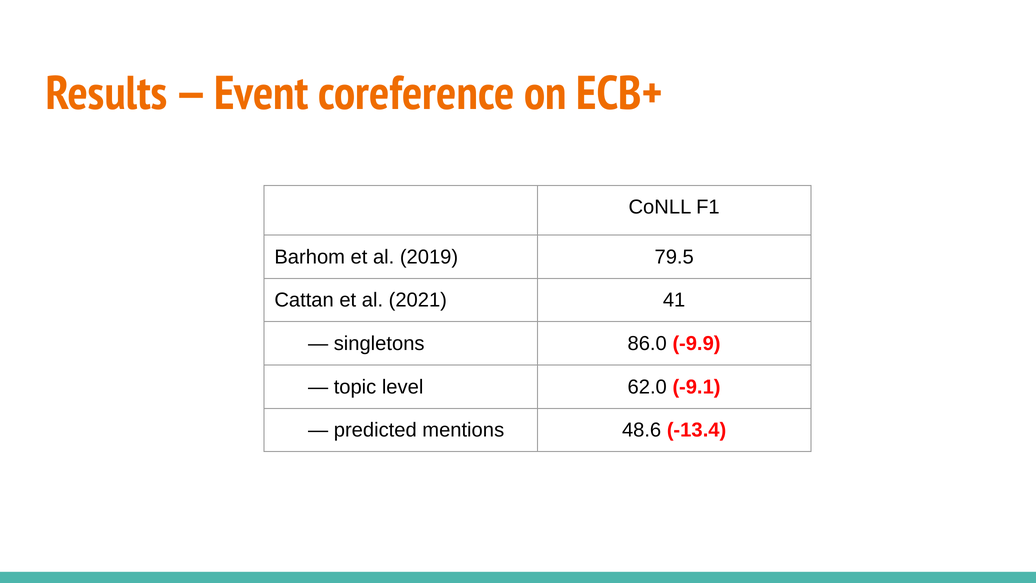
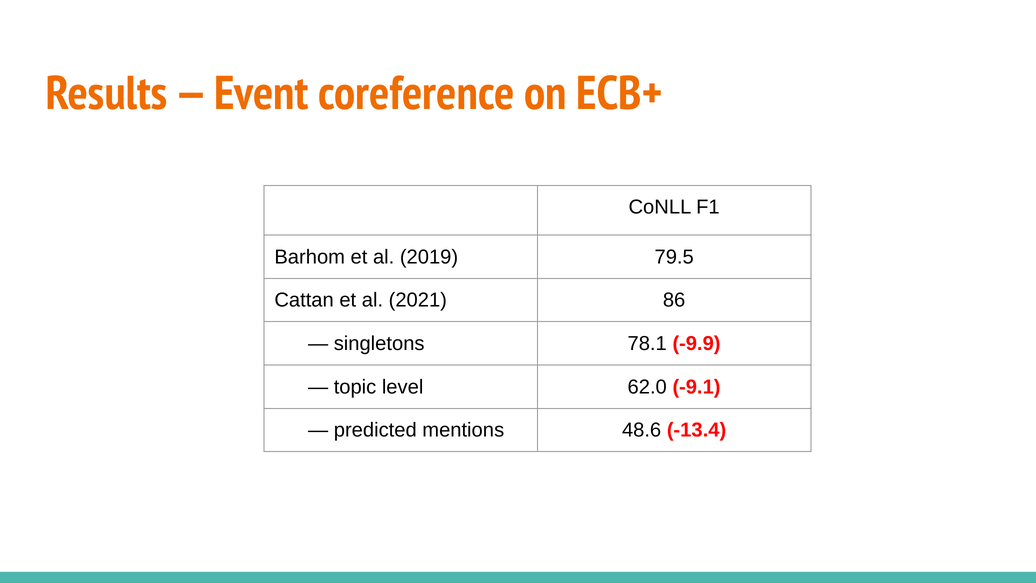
41: 41 -> 86
86.0: 86.0 -> 78.1
